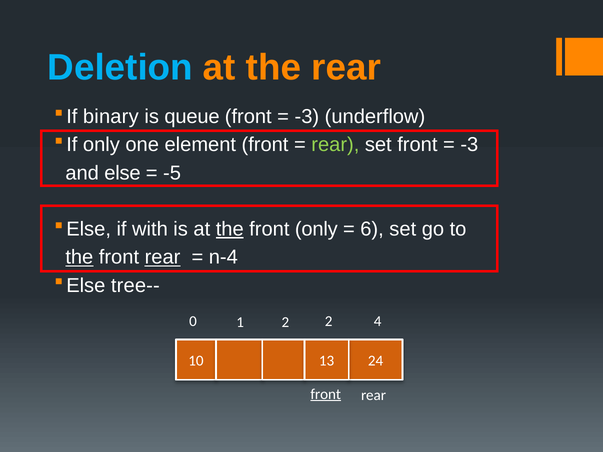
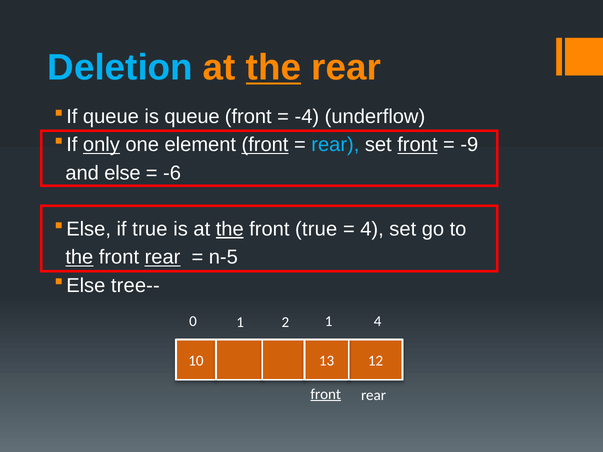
the at (273, 68) underline: none -> present
binary at (111, 117): binary -> queue
-3 at (307, 117): -3 -> -4
only at (101, 145) underline: none -> present
front at (265, 145) underline: none -> present
rear at (335, 145) colour: light green -> light blue
front at (417, 145) underline: none -> present
-3 at (469, 145): -3 -> -9
-5: -5 -> -6
if with: with -> true
front only: only -> true
6 at (372, 229): 6 -> 4
n-4: n-4 -> n-5
0 2: 2 -> 1
24: 24 -> 12
